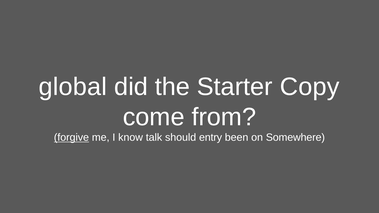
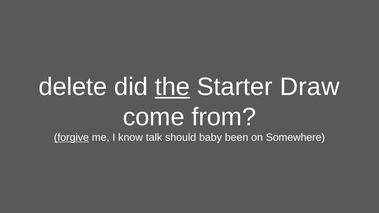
global: global -> delete
the underline: none -> present
Copy: Copy -> Draw
entry: entry -> baby
